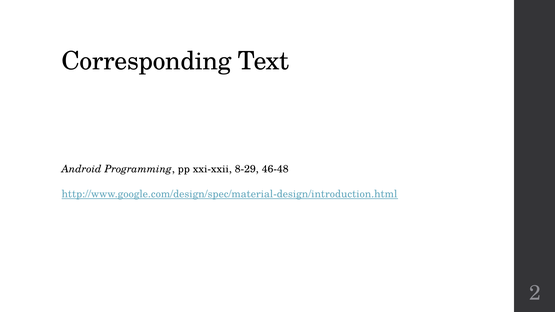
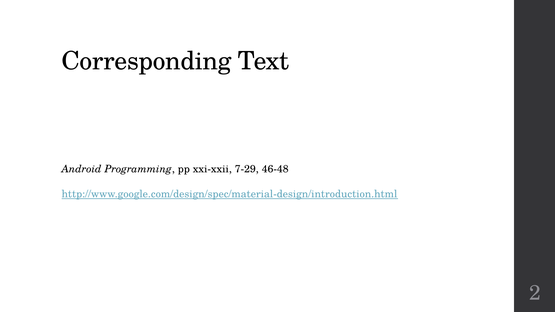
8-29: 8-29 -> 7-29
